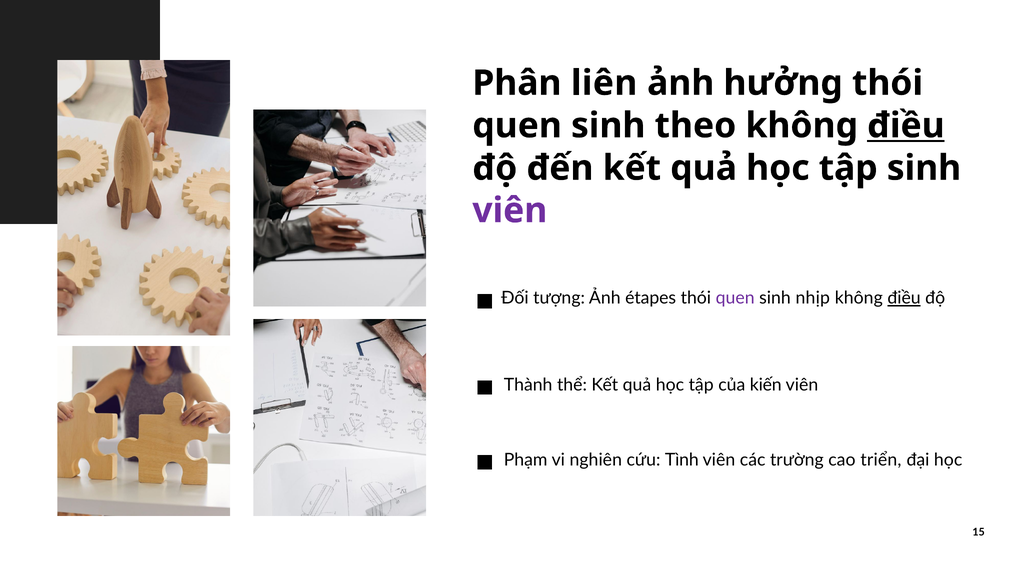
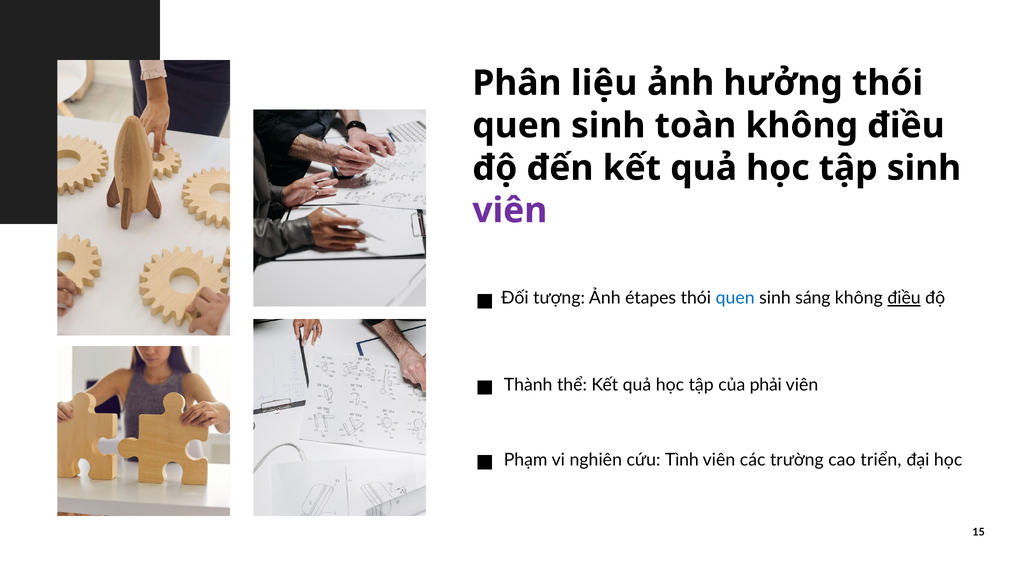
liên: liên -> liệu
theo: theo -> toàn
điều at (906, 126) underline: present -> none
quen at (735, 298) colour: purple -> blue
nhịp: nhịp -> sáng
kiến: kiến -> phải
